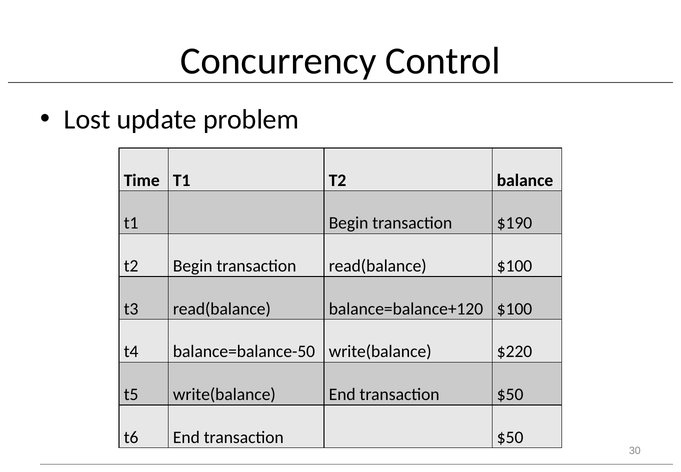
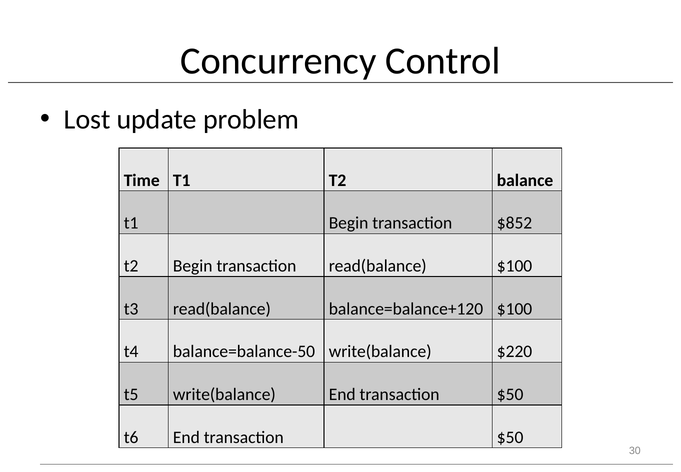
$190: $190 -> $852
